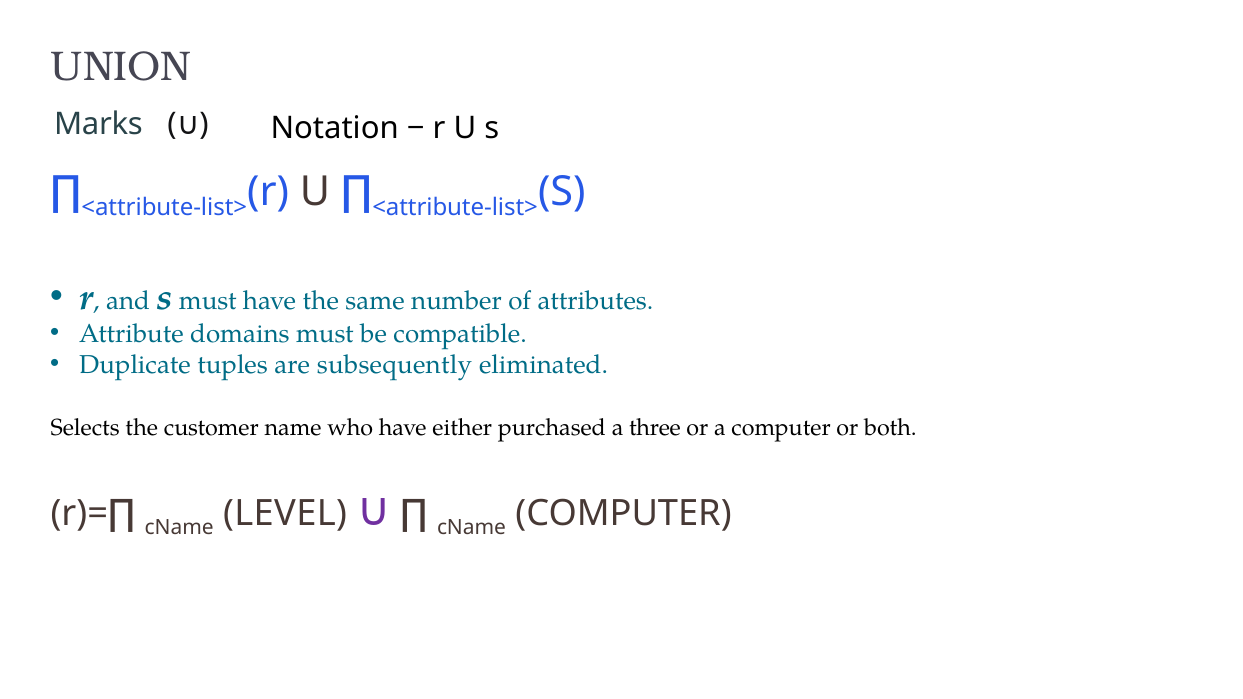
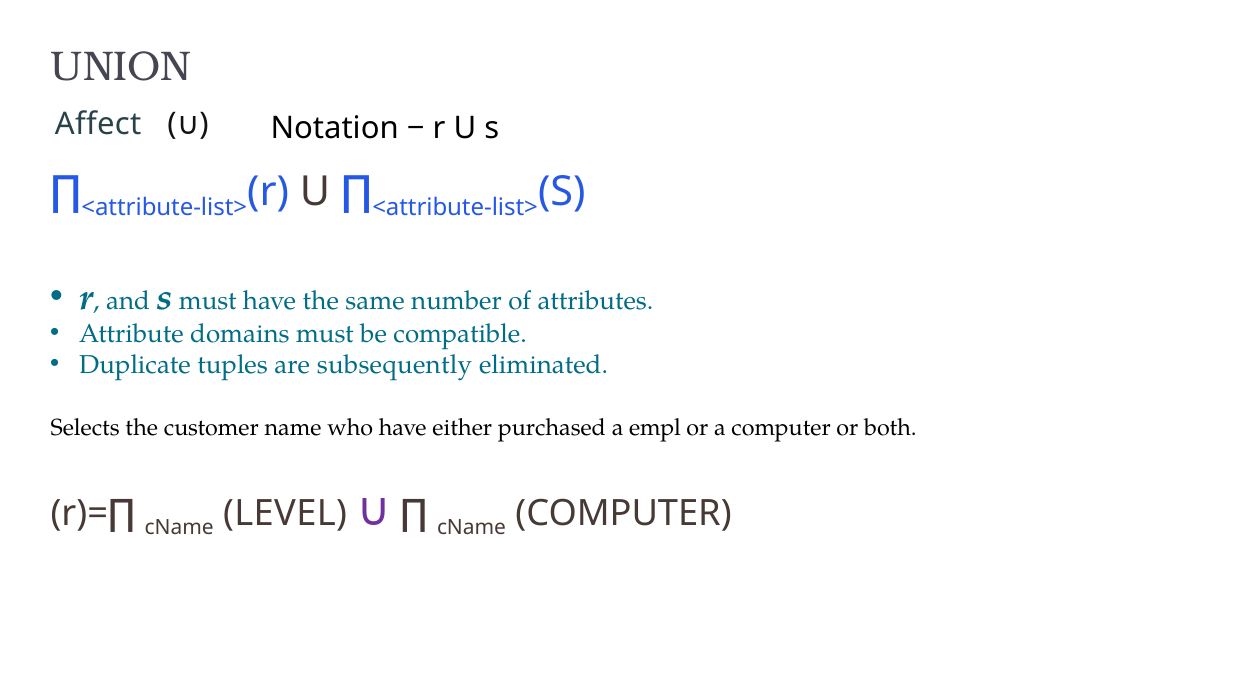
Marks: Marks -> Affect
three: three -> empl
